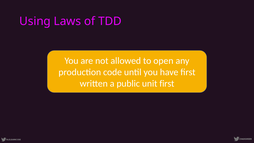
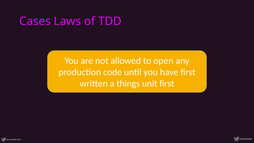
Using: Using -> Cases
public: public -> things
